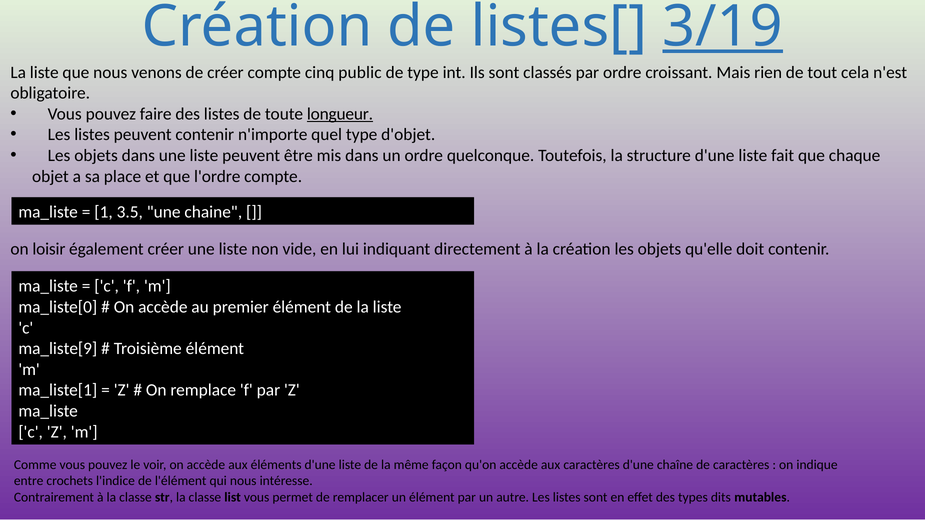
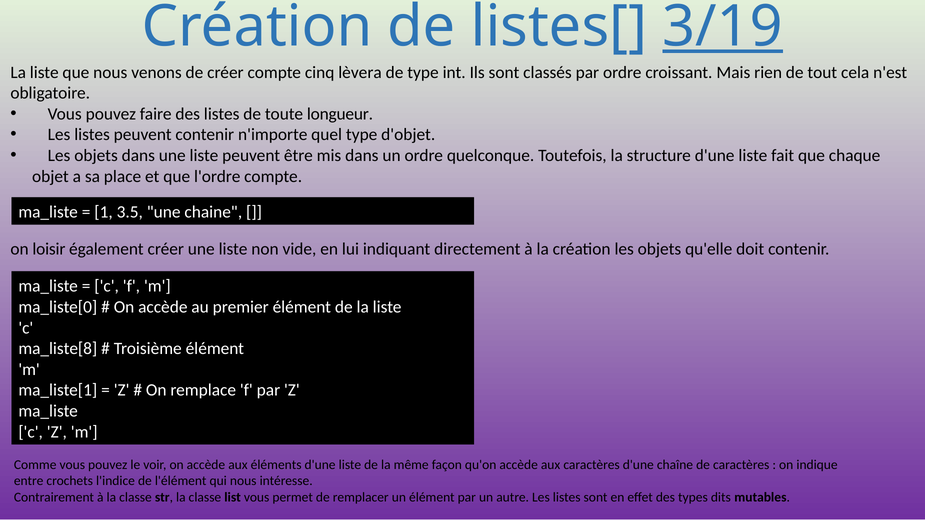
public: public -> lèvera
longueur underline: present -> none
ma_liste[9: ma_liste[9 -> ma_liste[8
